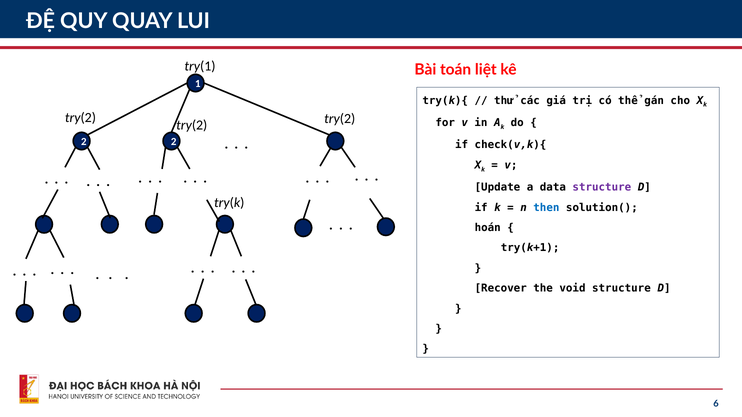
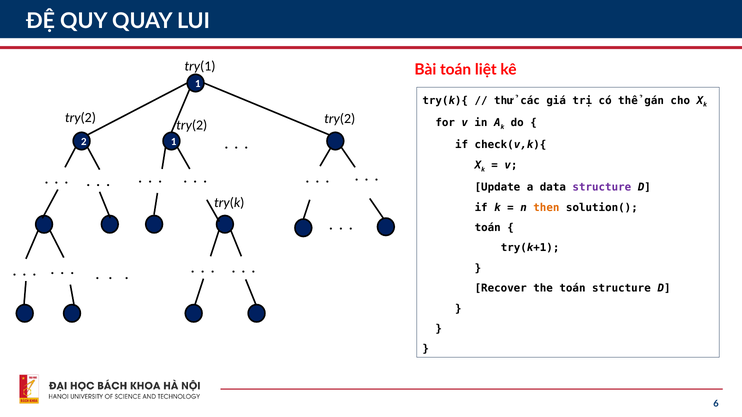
2 2: 2 -> 1
then colour: blue -> orange
hoán at (488, 228): hoán -> toán
the void: void -> toán
